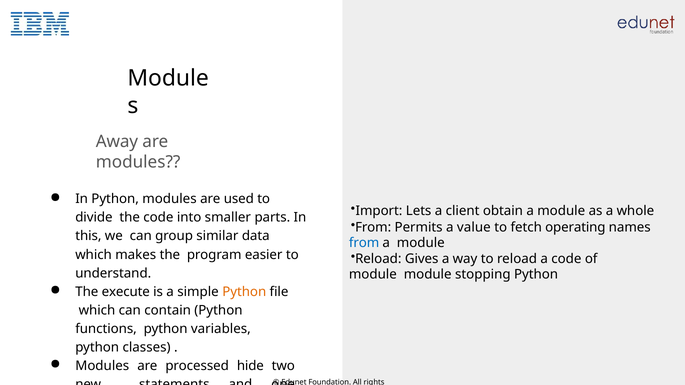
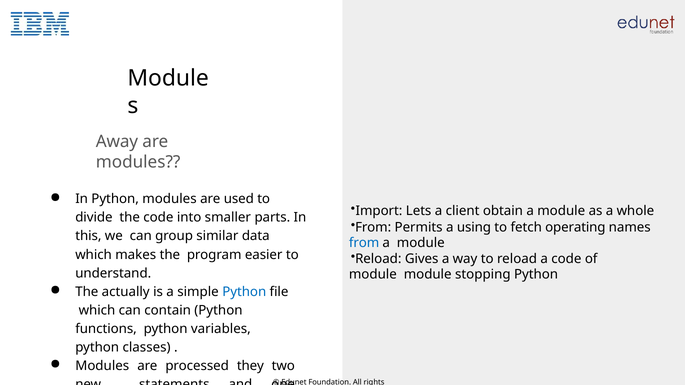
value: value -> using
execute: execute -> actually
Python at (244, 292) colour: orange -> blue
hide: hide -> they
